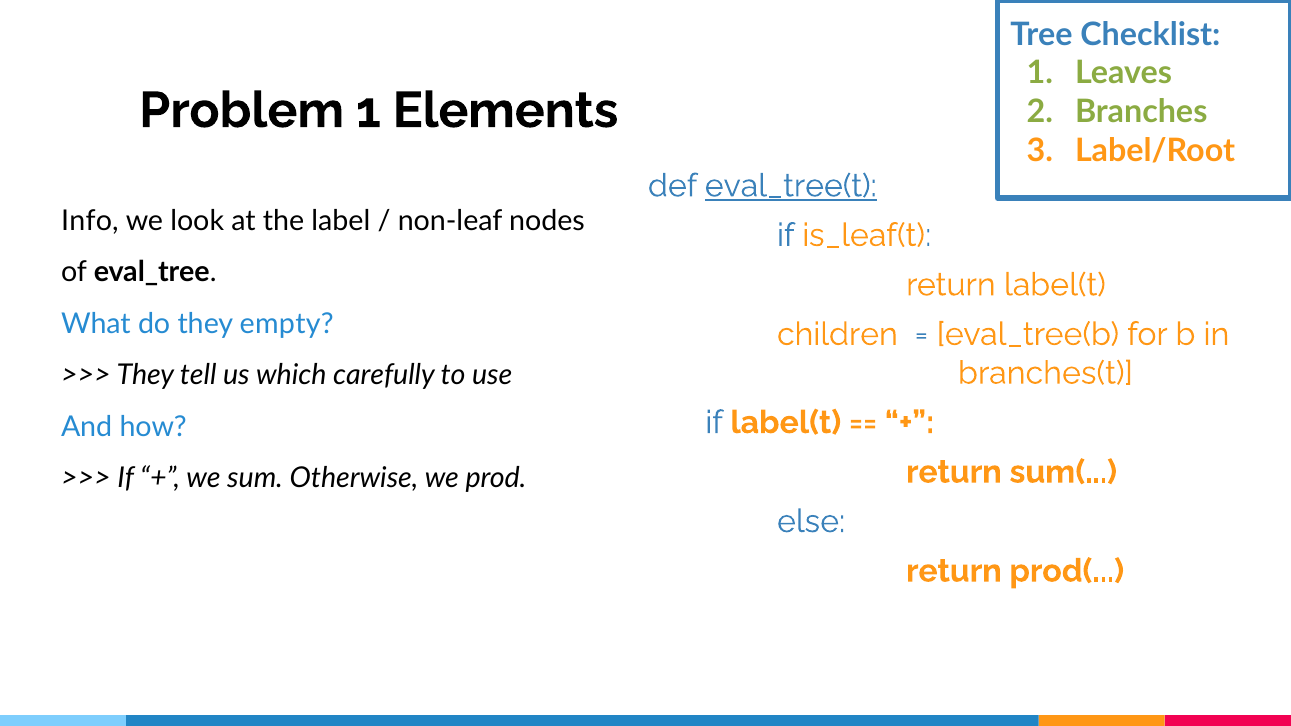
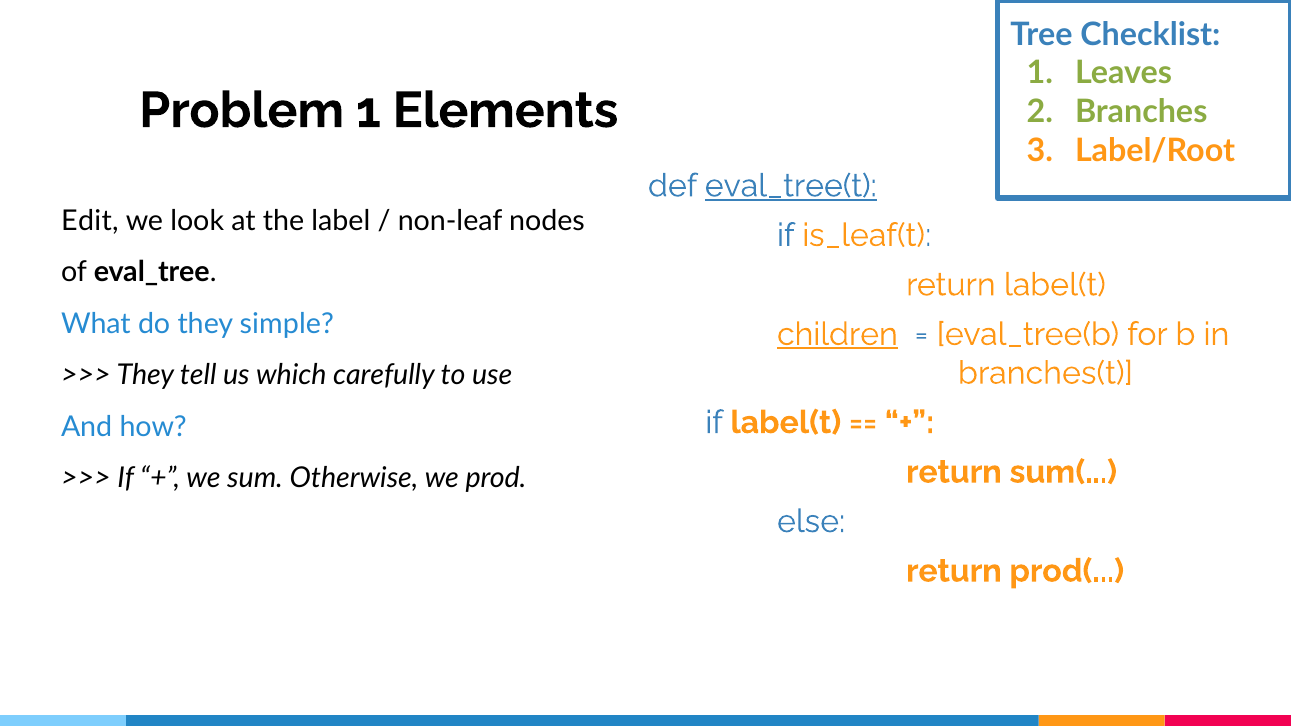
Info: Info -> Edit
empty: empty -> simple
children underline: none -> present
